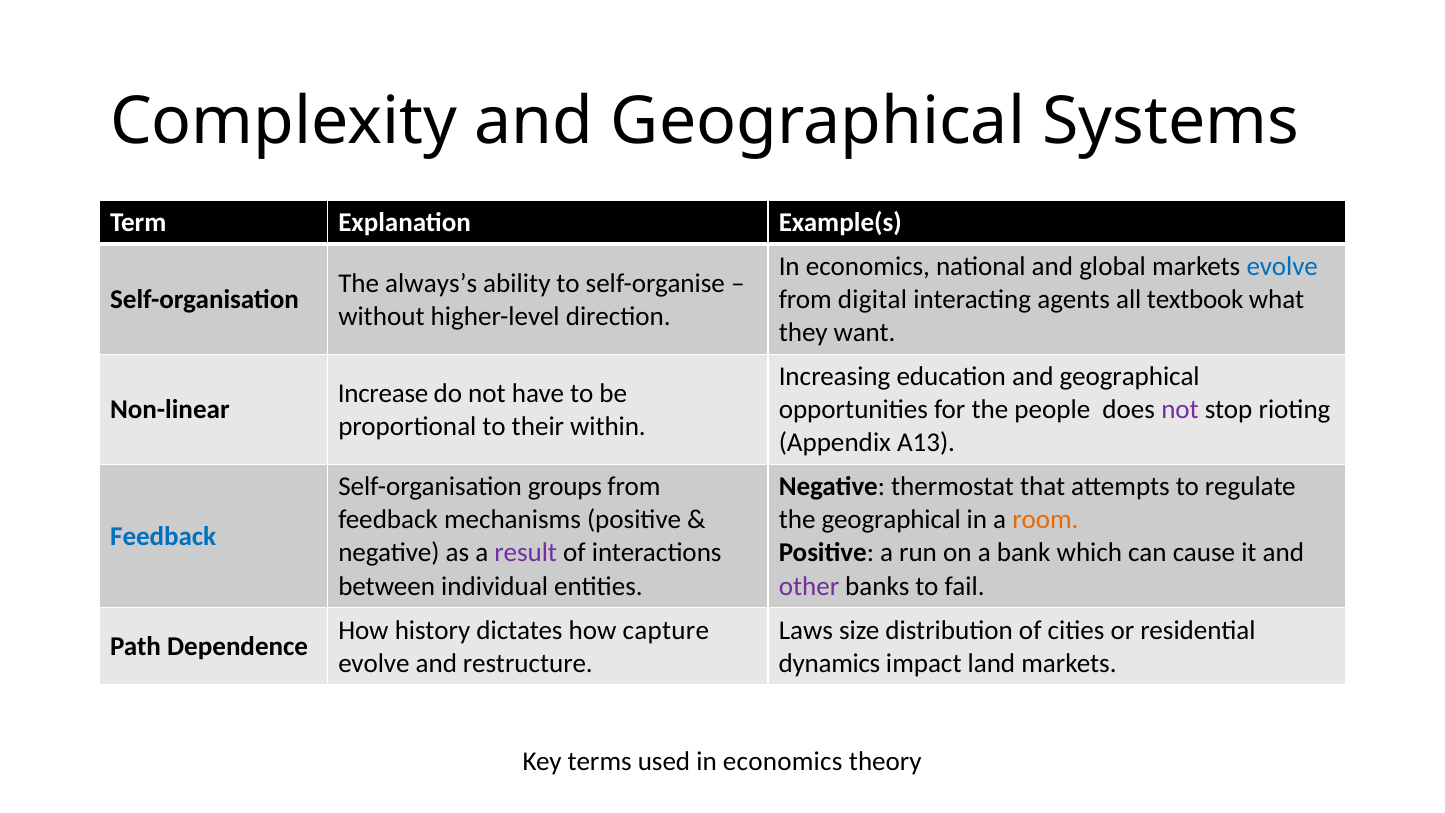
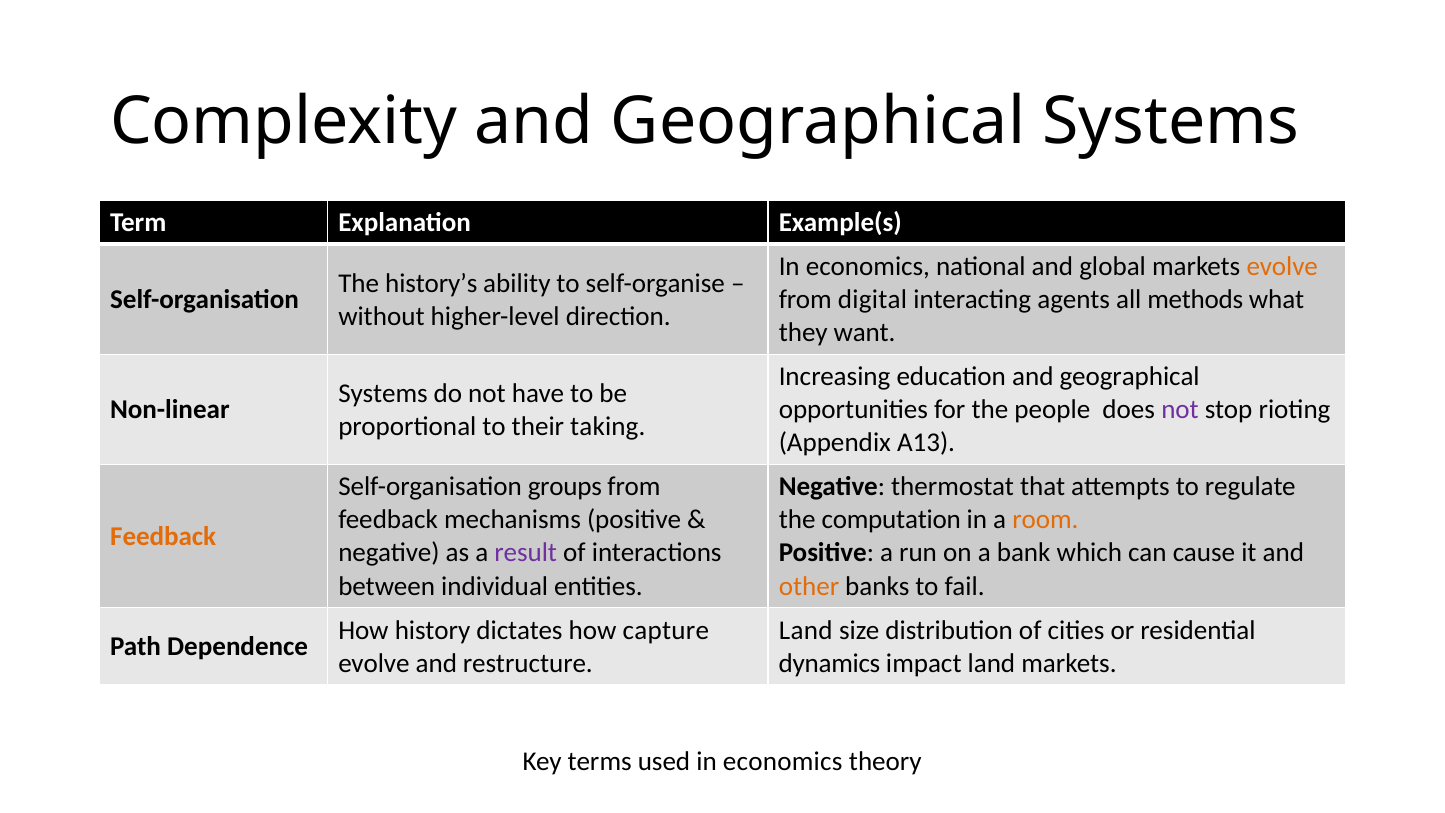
evolve at (1282, 267) colour: blue -> orange
always’s: always’s -> history’s
textbook: textbook -> methods
Increase at (383, 393): Increase -> Systems
within: within -> taking
the geographical: geographical -> computation
Feedback at (163, 536) colour: blue -> orange
other colour: purple -> orange
Laws at (806, 630): Laws -> Land
